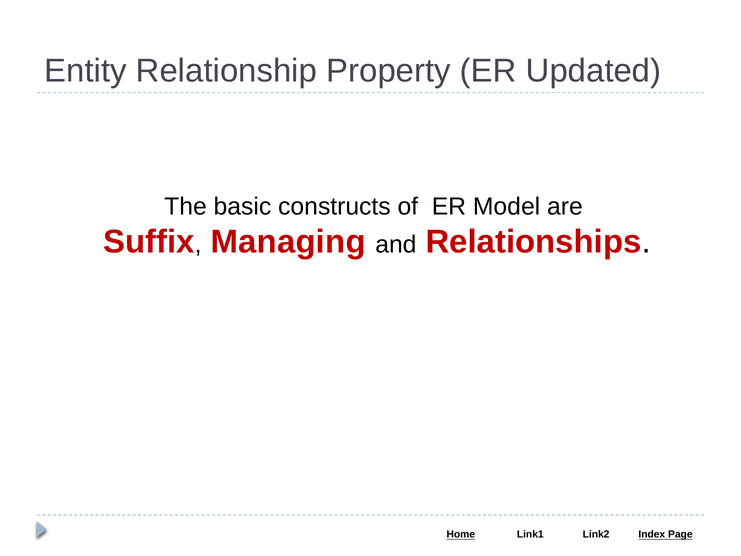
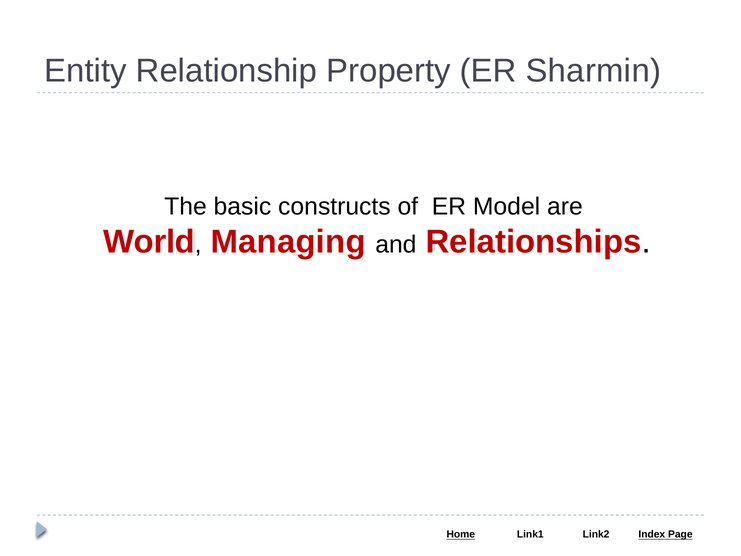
Updated: Updated -> Sharmin
Suffix: Suffix -> World
